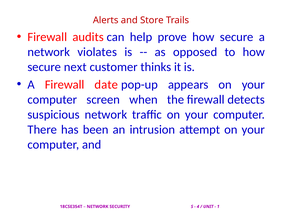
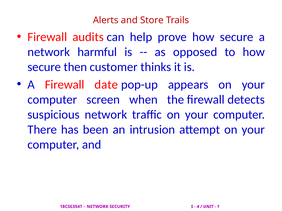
violates: violates -> harmful
next: next -> then
